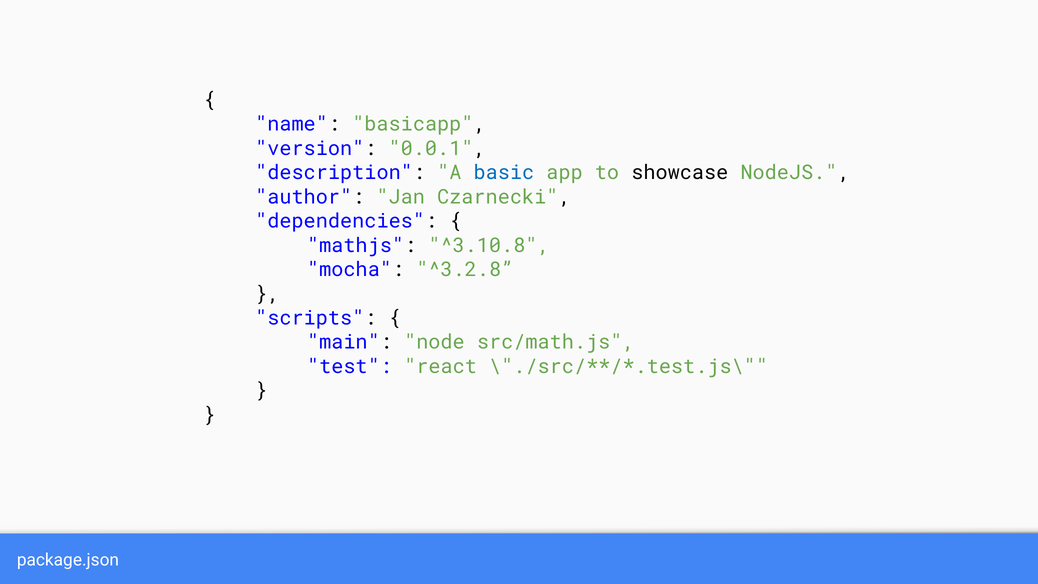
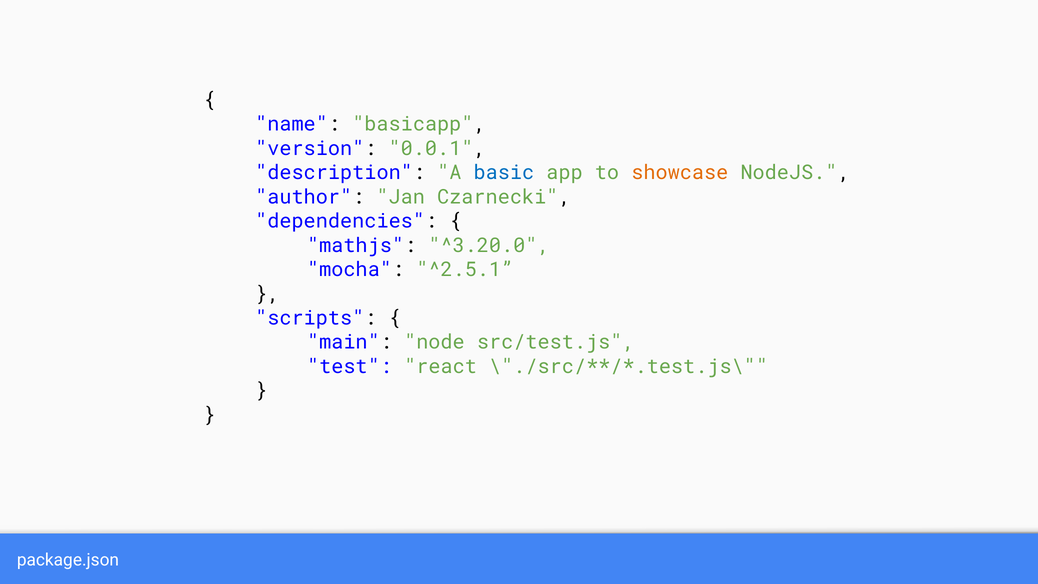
showcase colour: black -> orange
^3.10.8: ^3.10.8 -> ^3.20.0
^3.2.8: ^3.2.8 -> ^2.5.1
src/math.js: src/math.js -> src/test.js
